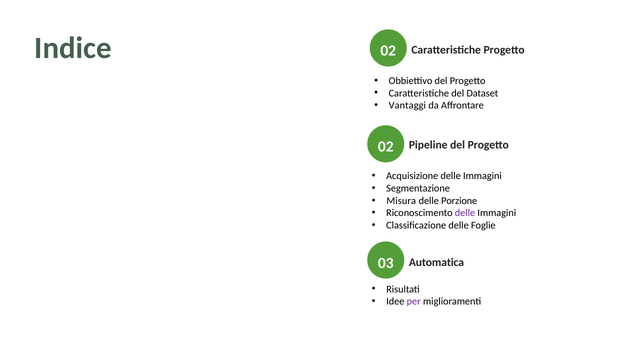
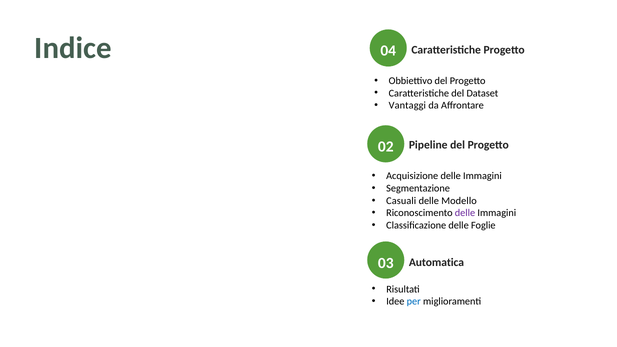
Indice 02: 02 -> 04
Misura: Misura -> Casuali
Porzione: Porzione -> Modello
per colour: purple -> blue
